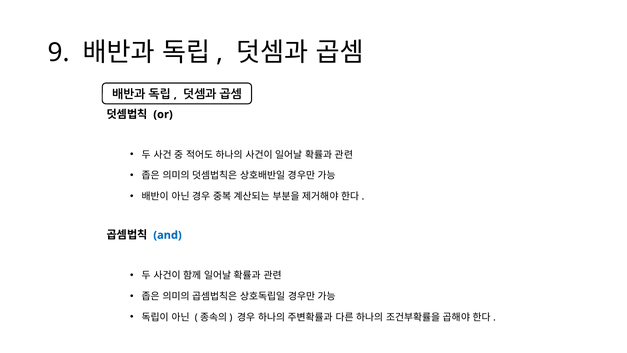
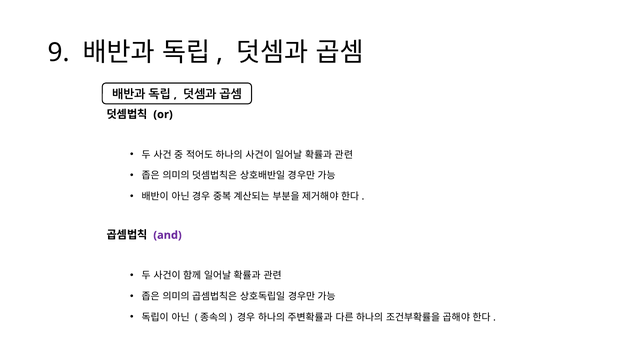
and colour: blue -> purple
